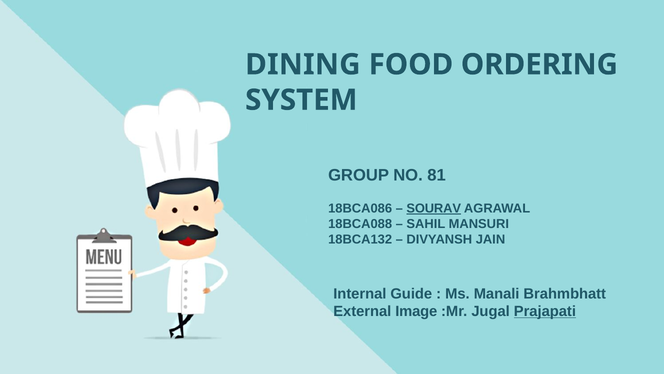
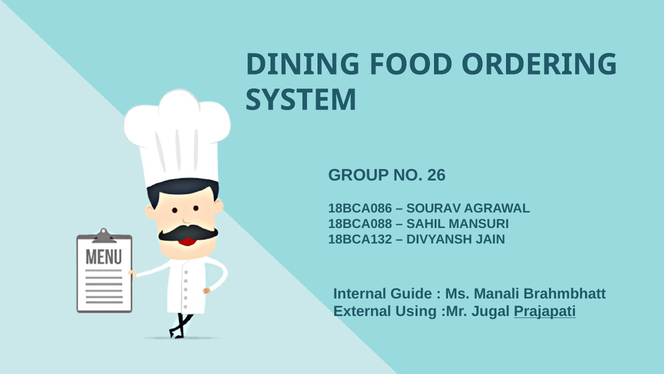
81: 81 -> 26
SOURAV underline: present -> none
Image: Image -> Using
